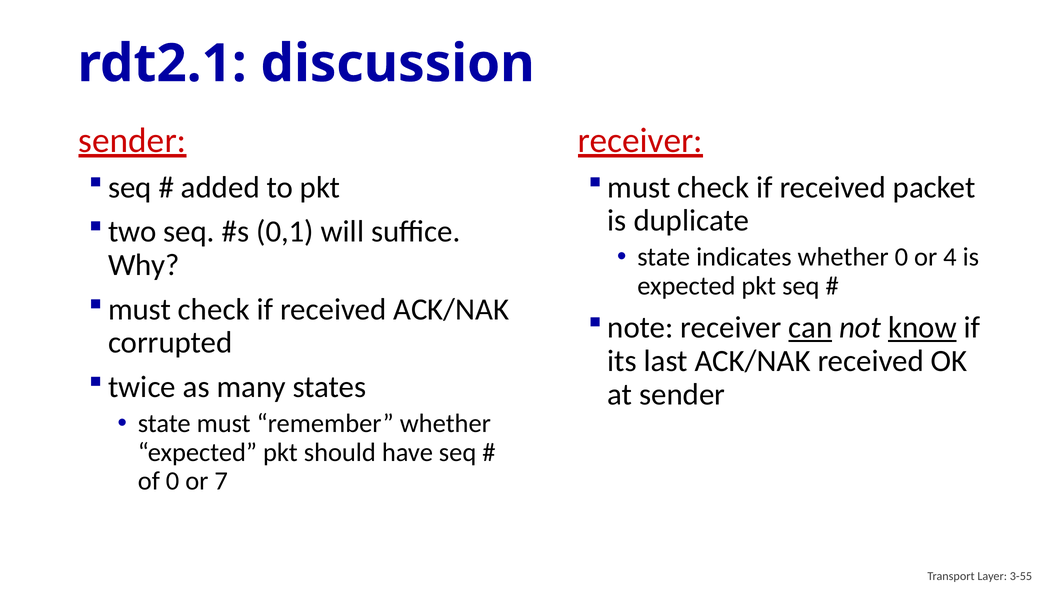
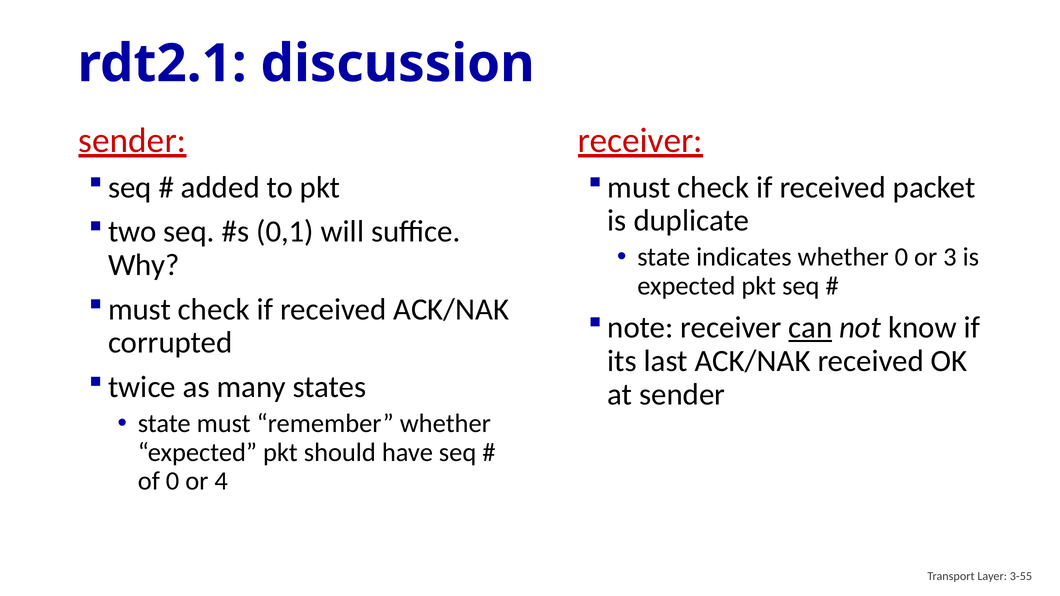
4: 4 -> 3
know underline: present -> none
7: 7 -> 4
